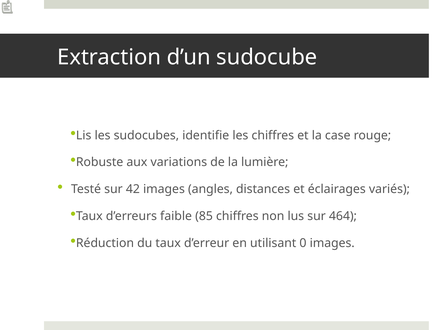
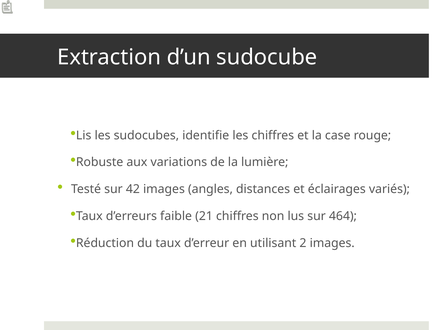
85: 85 -> 21
0: 0 -> 2
